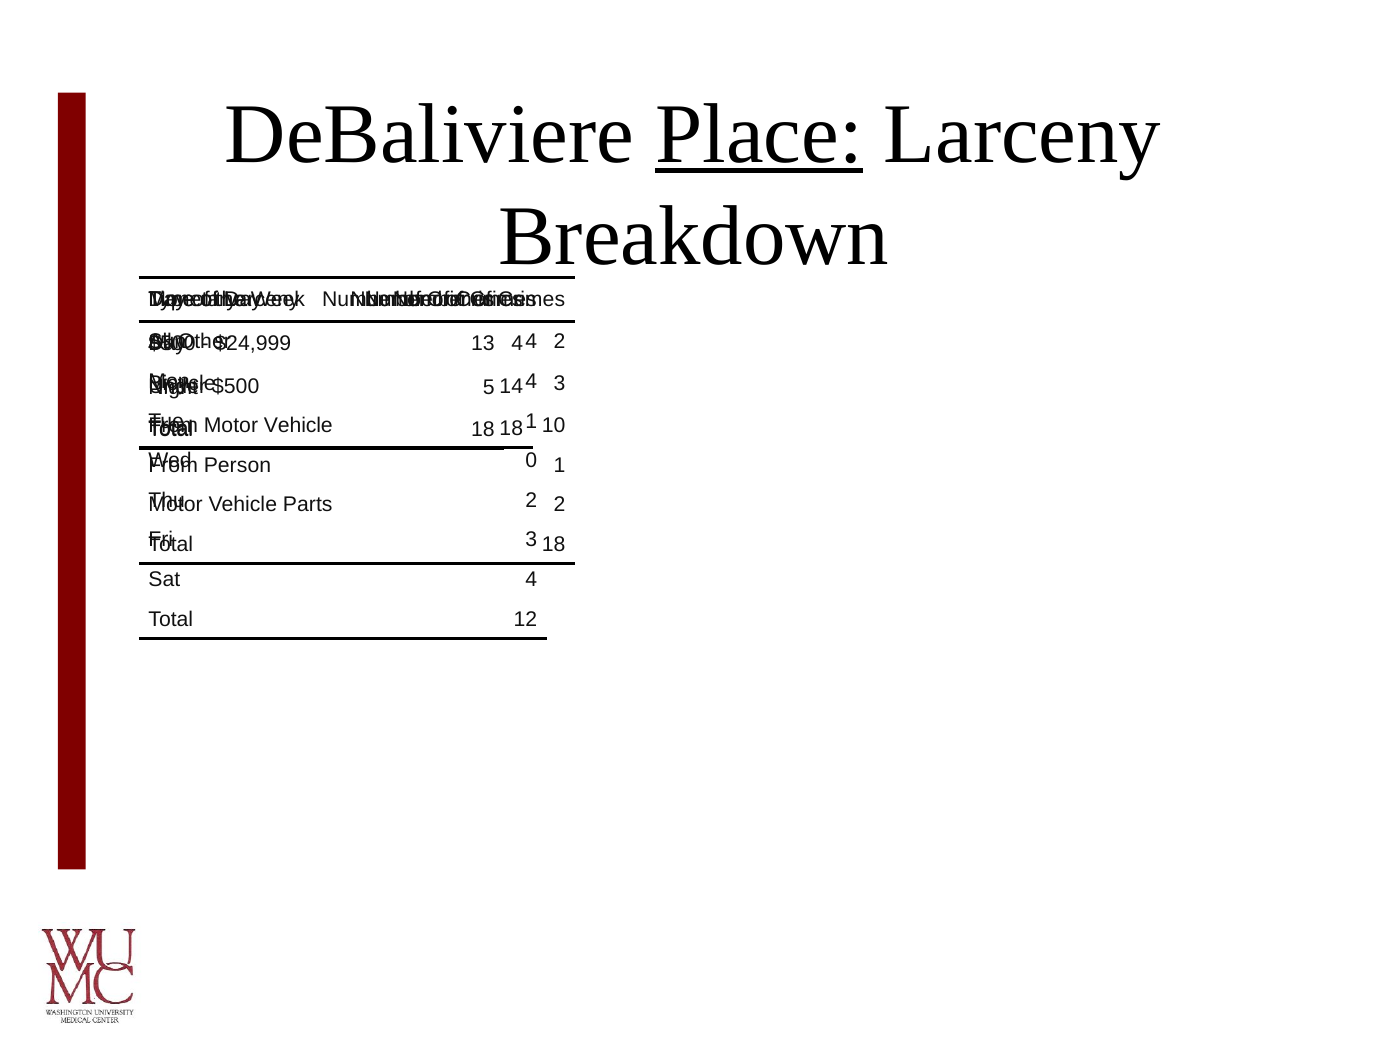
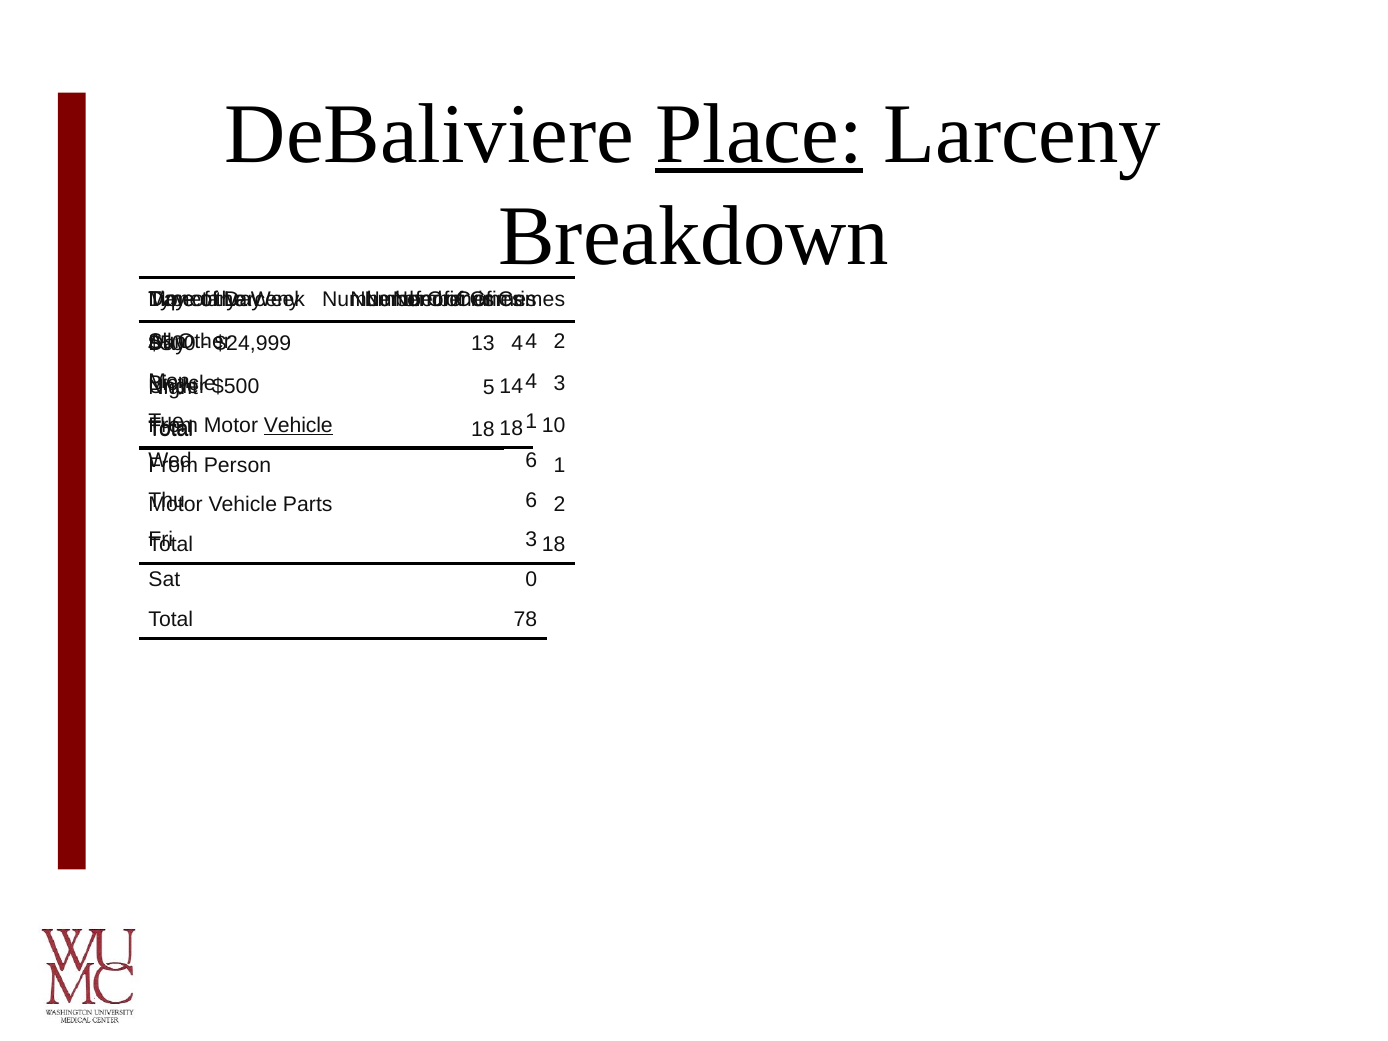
Vehicle at (298, 425) underline: none -> present
0 at (531, 461): 0 -> 6
2 at (531, 500): 2 -> 6
Sat 4: 4 -> 0
12: 12 -> 78
